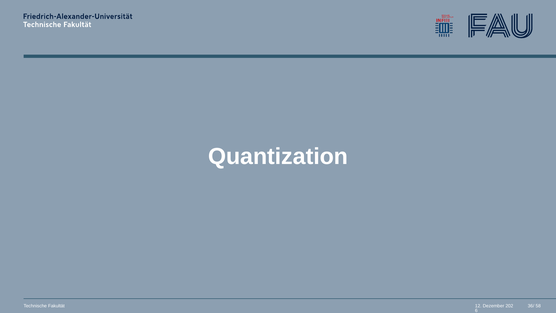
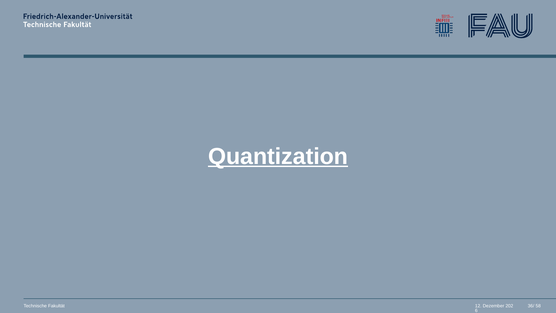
Quantization underline: none -> present
